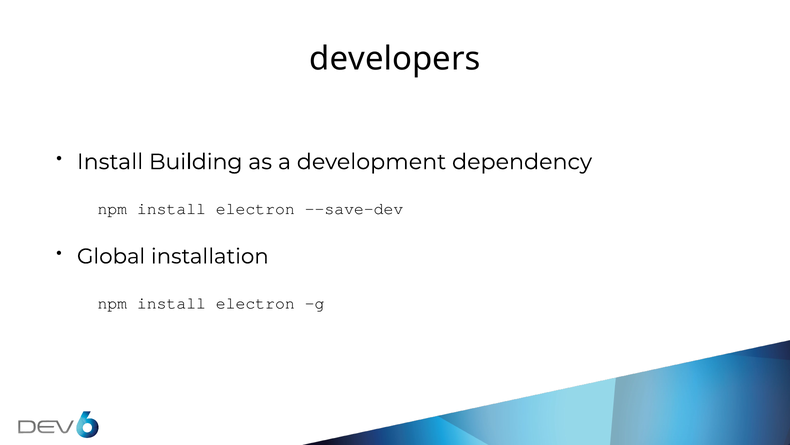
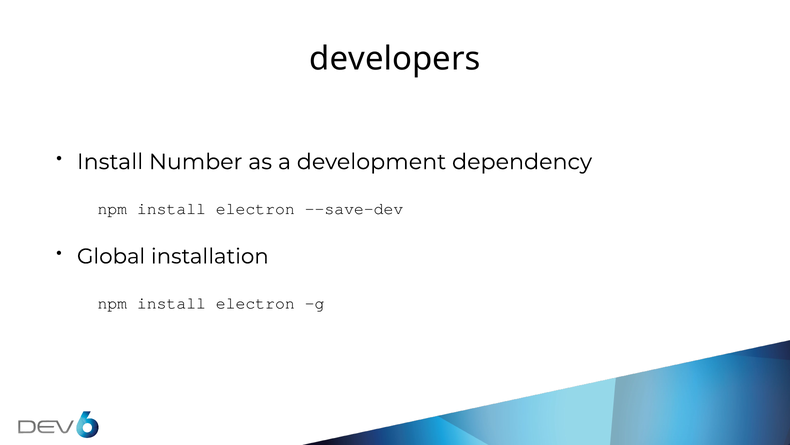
Building: Building -> Number
